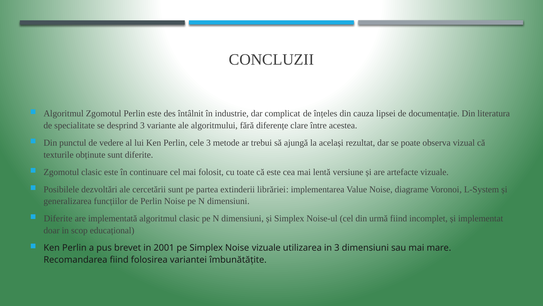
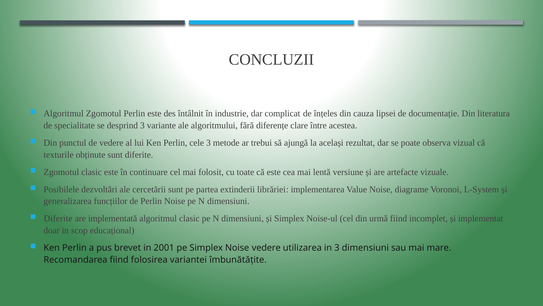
Noise vizuale: vizuale -> vedere
